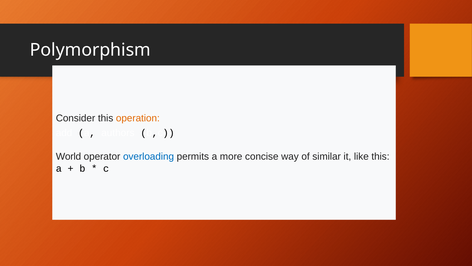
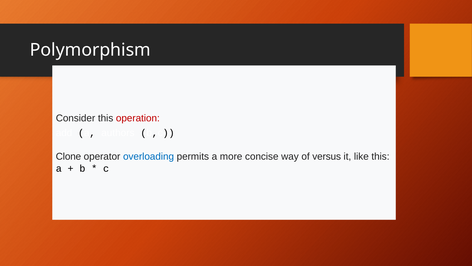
operation colour: orange -> red
World: World -> Clone
similar: similar -> versus
